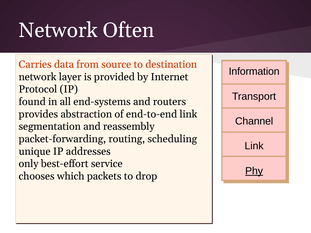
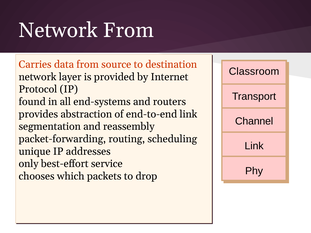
Network Often: Often -> From
Information: Information -> Classroom
Phy underline: present -> none
